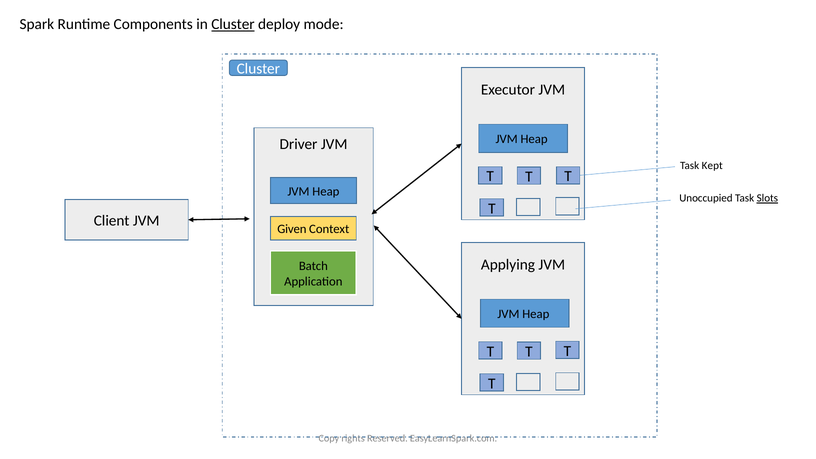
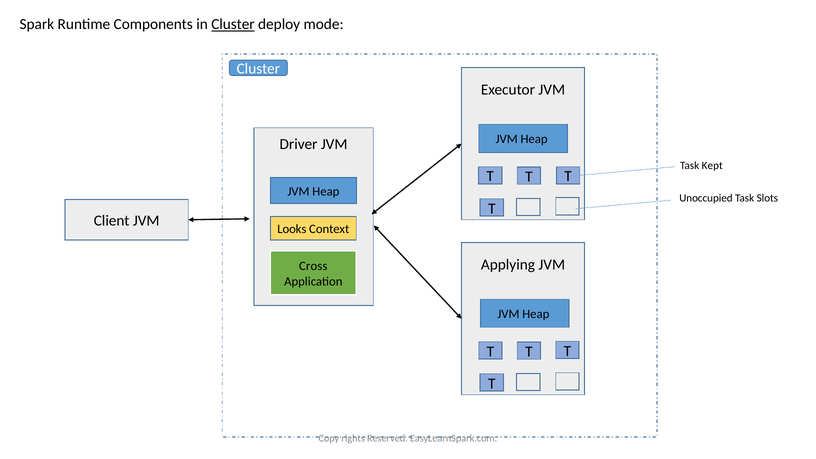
Slots underline: present -> none
Given: Given -> Looks
Batch: Batch -> Cross
